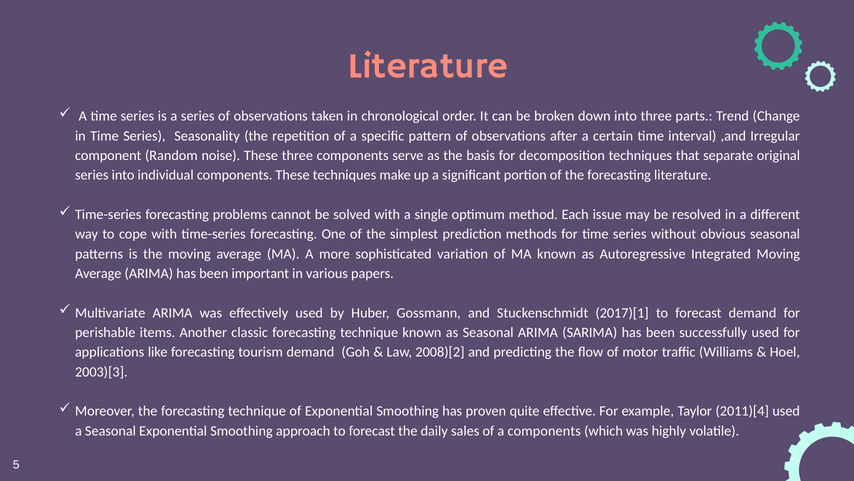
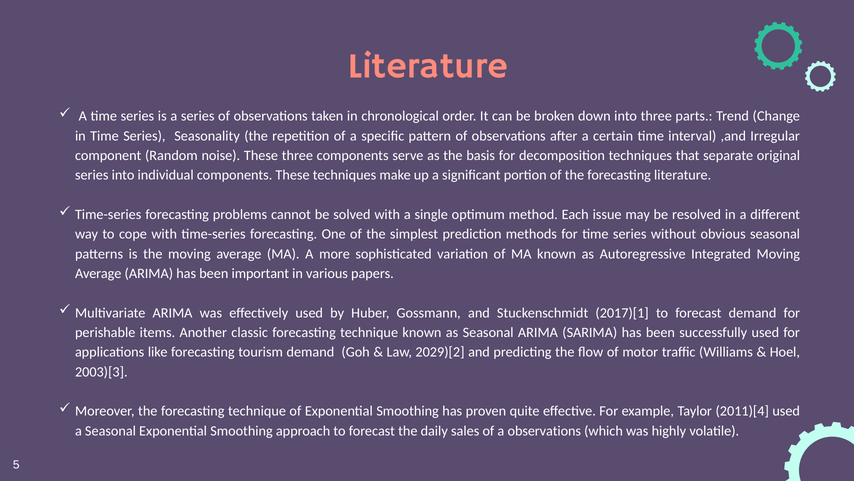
2008)[2: 2008)[2 -> 2029)[2
a components: components -> observations
